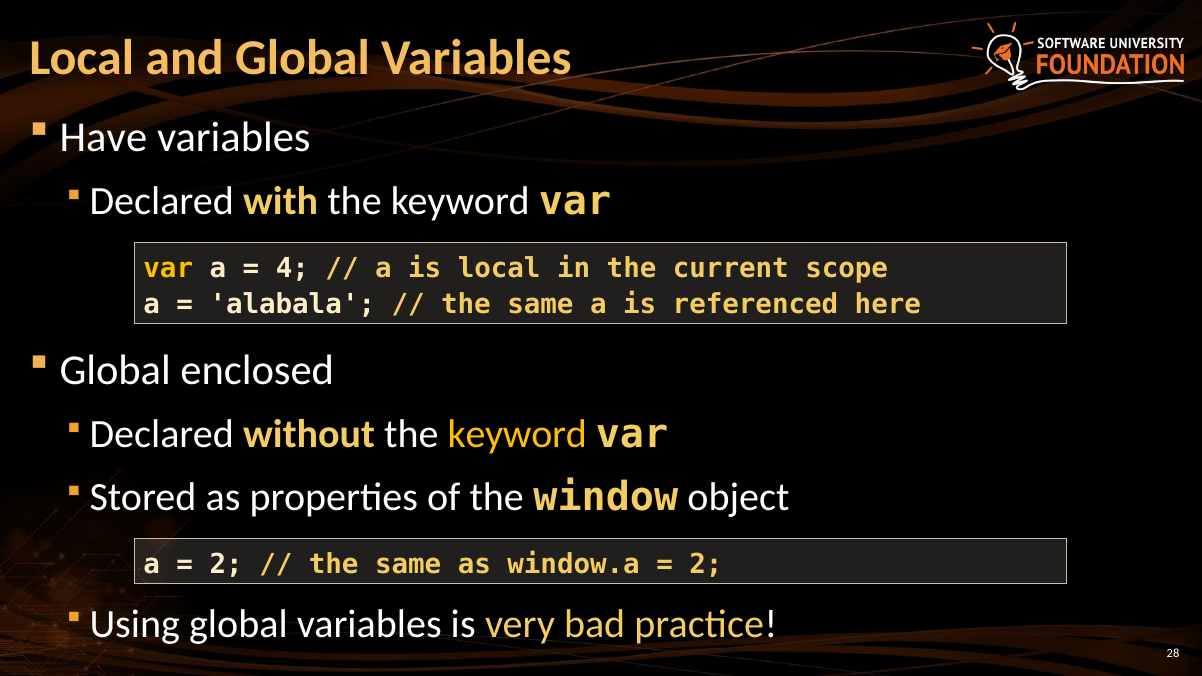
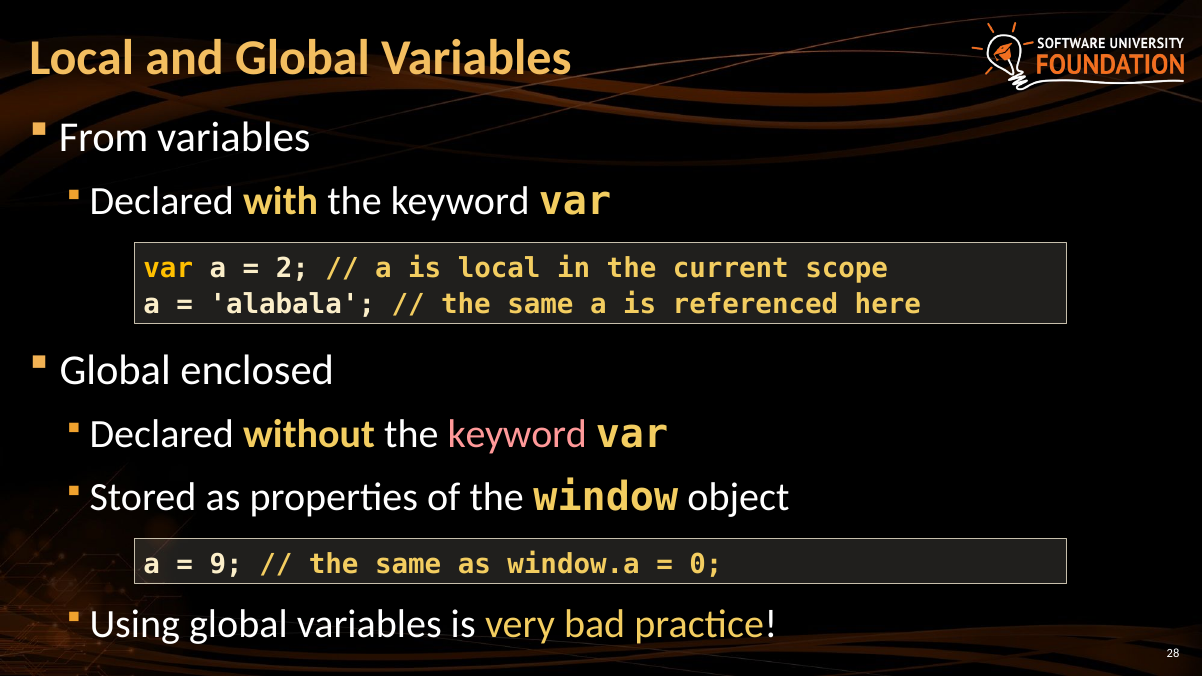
Have: Have -> From
4: 4 -> 2
keyword at (517, 435) colour: yellow -> pink
2 at (226, 565): 2 -> 9
2 at (706, 565): 2 -> 0
